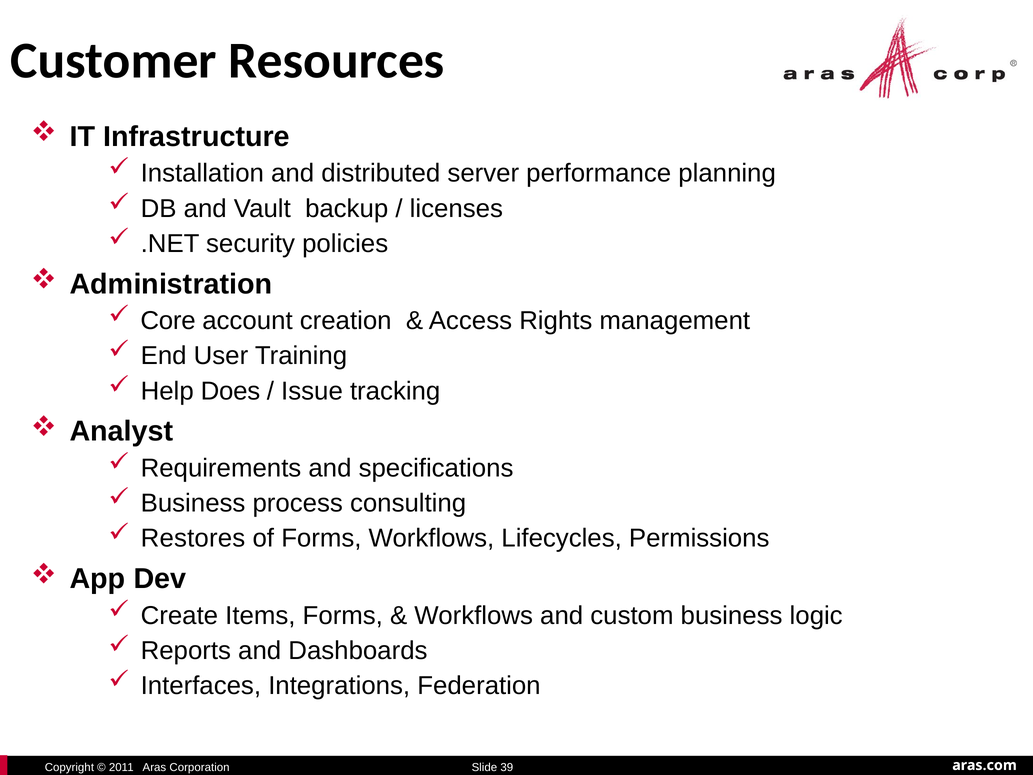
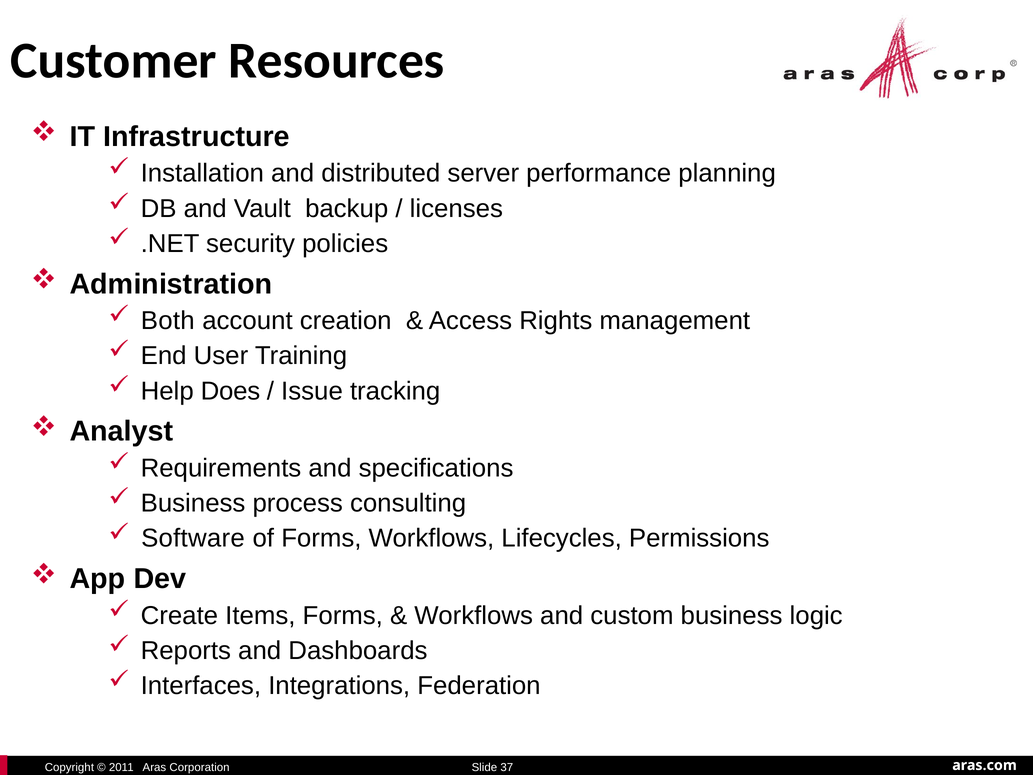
Core: Core -> Both
Restores: Restores -> Software
39: 39 -> 37
